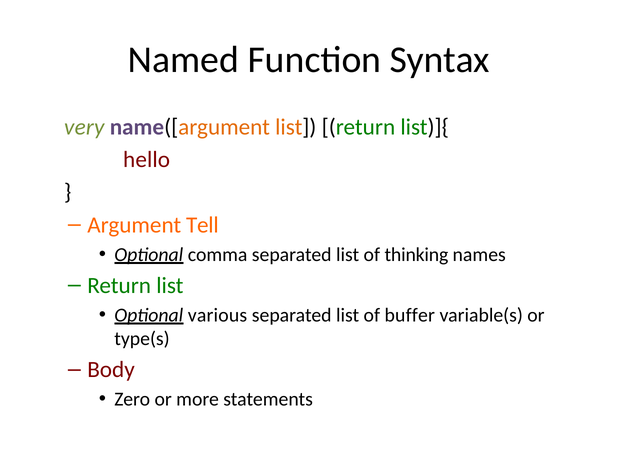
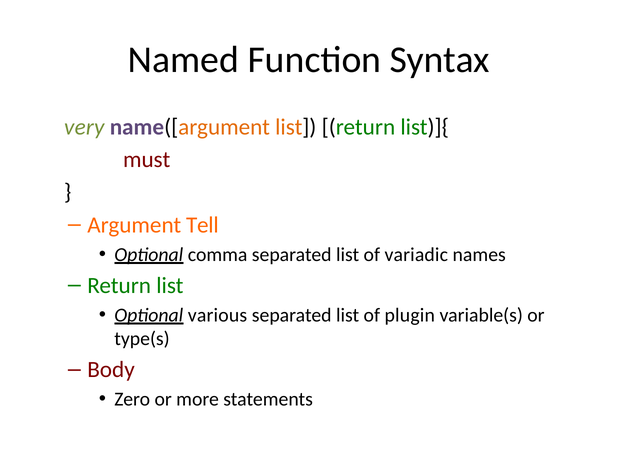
hello: hello -> must
thinking: thinking -> variadic
buffer: buffer -> plugin
